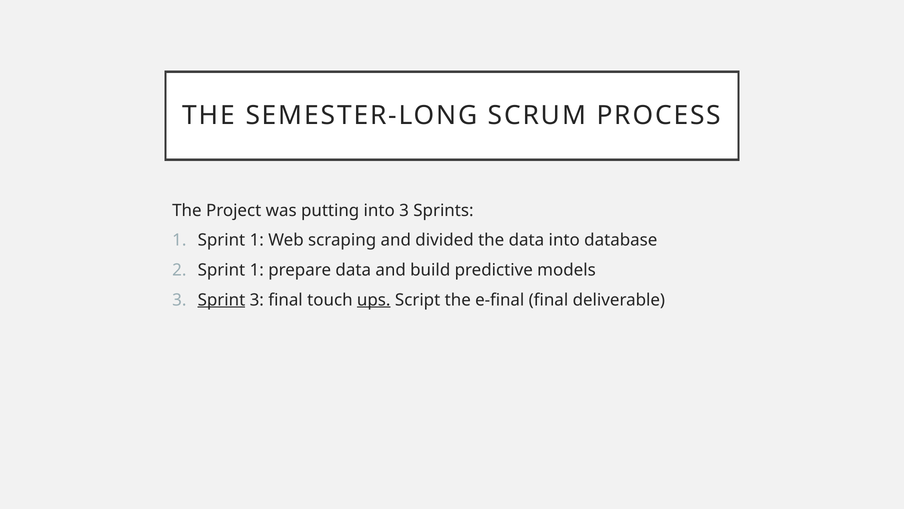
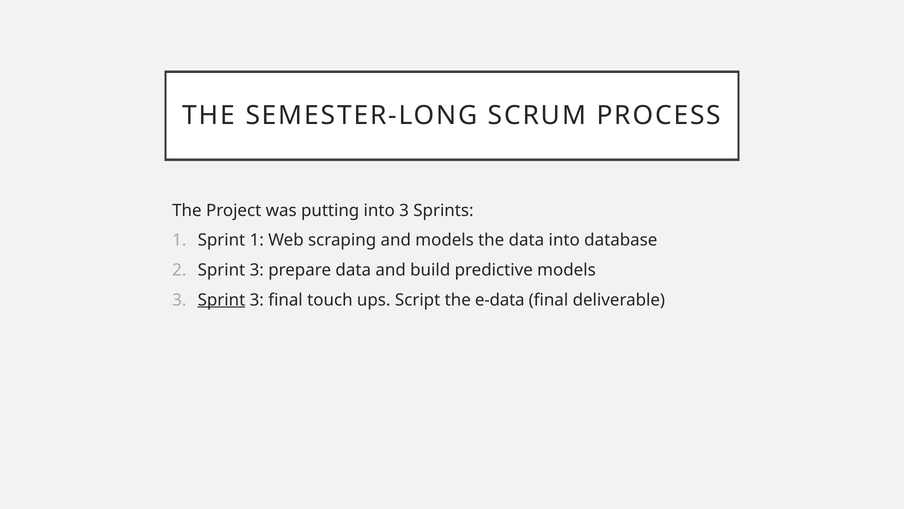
and divided: divided -> models
2 Sprint 1: 1 -> 3
ups underline: present -> none
e-final: e-final -> e-data
